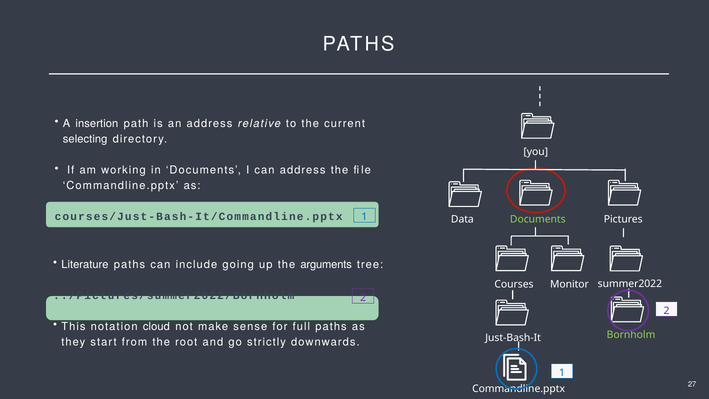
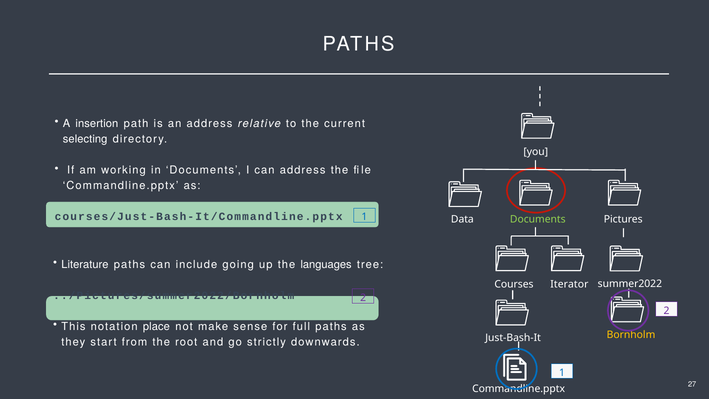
arguments: arguments -> languages
Monitor: Monitor -> Iterator
cloud: cloud -> place
Bornholm colour: light green -> yellow
